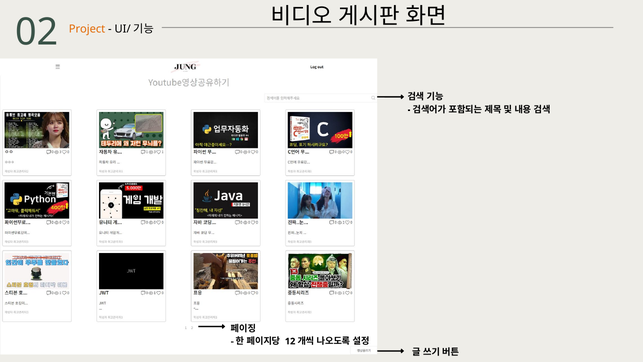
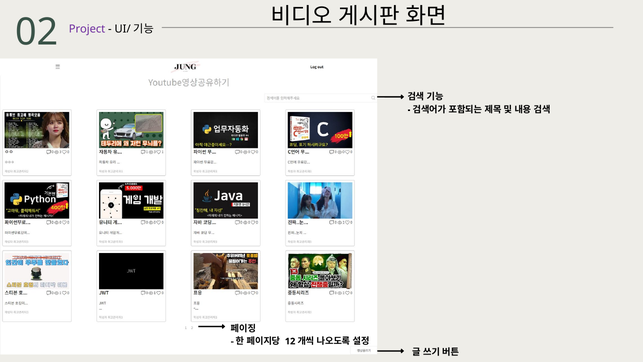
Project colour: orange -> purple
